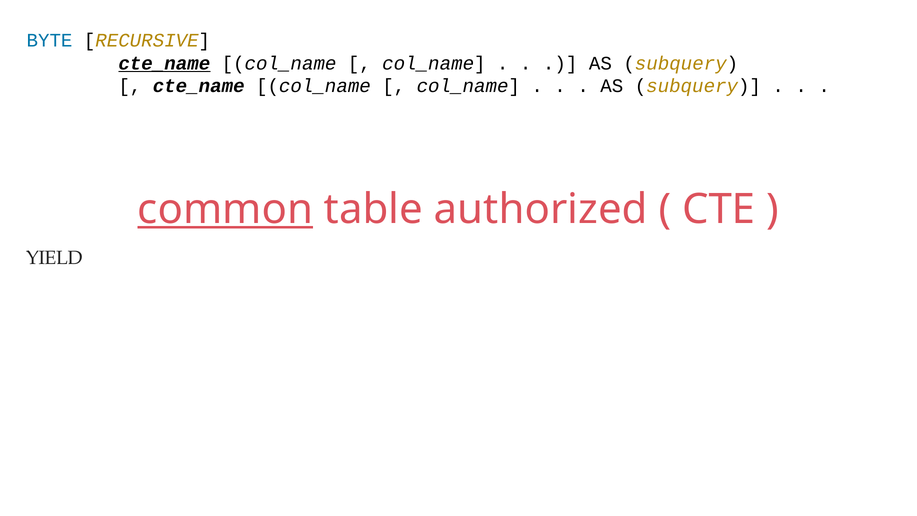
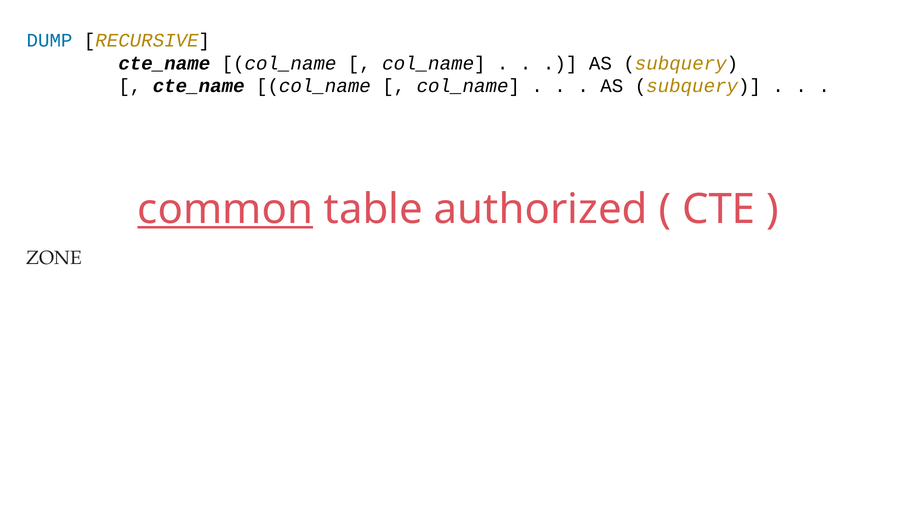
BYTE: BYTE -> DUMP
cte_name at (164, 63) underline: present -> none
YIELD: YIELD -> ZONE
